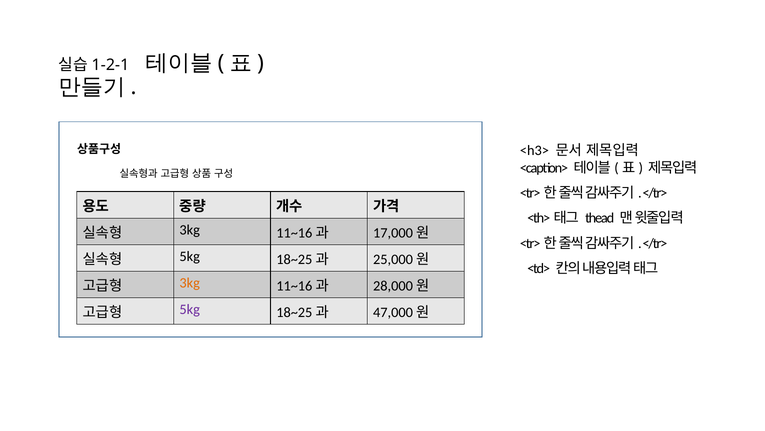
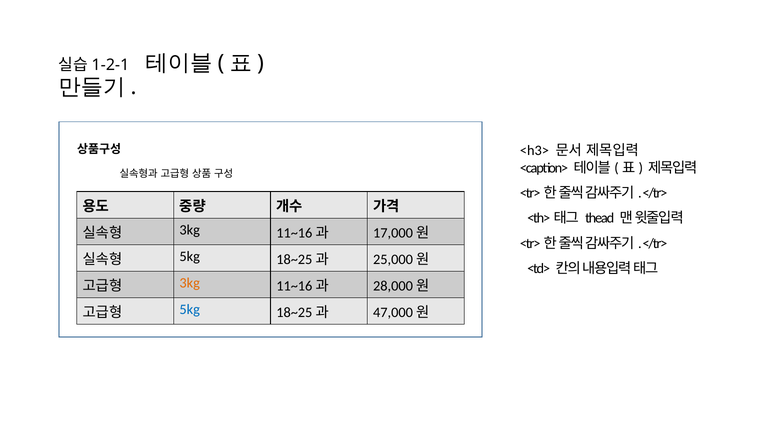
5kg at (190, 309) colour: purple -> blue
